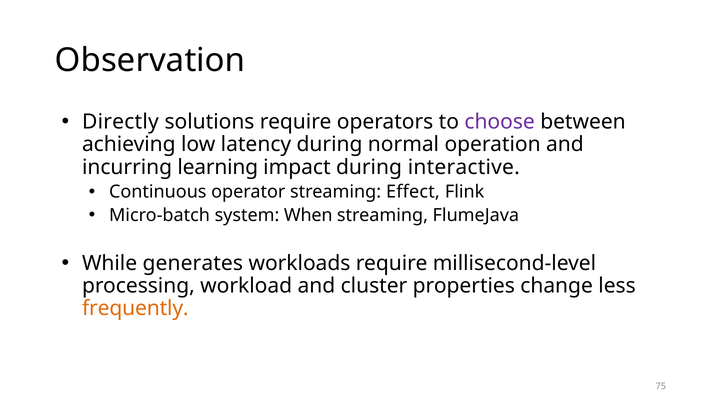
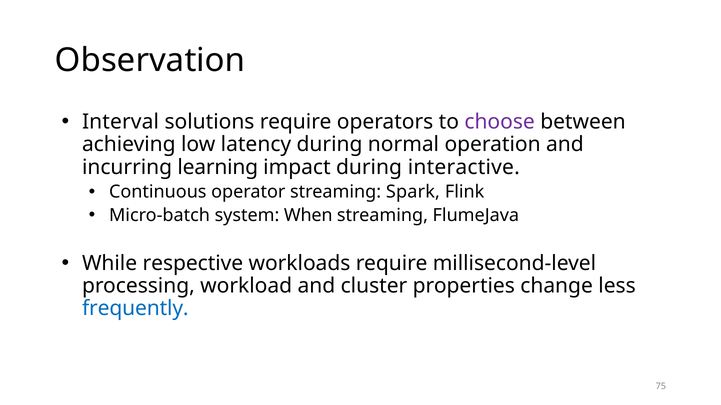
Directly: Directly -> Interval
Effect: Effect -> Spark
generates: generates -> respective
frequently colour: orange -> blue
